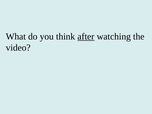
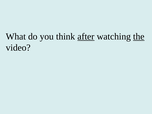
the underline: none -> present
